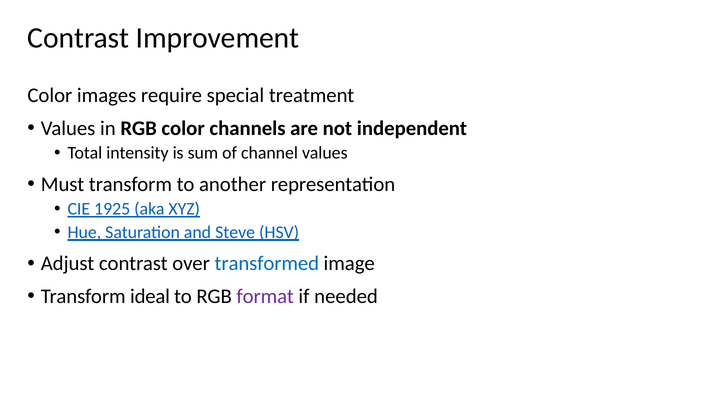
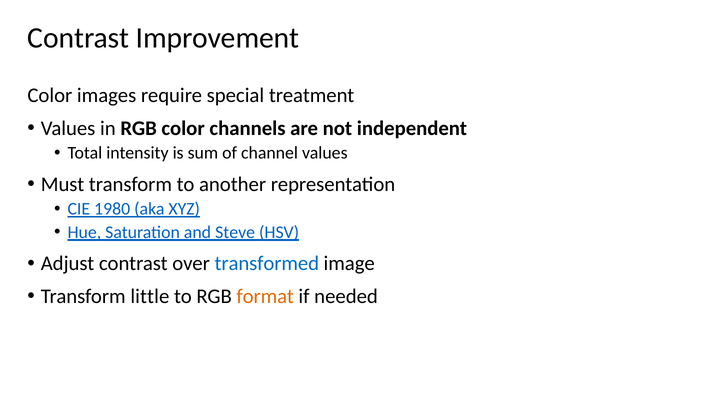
1925: 1925 -> 1980
ideal: ideal -> little
format colour: purple -> orange
